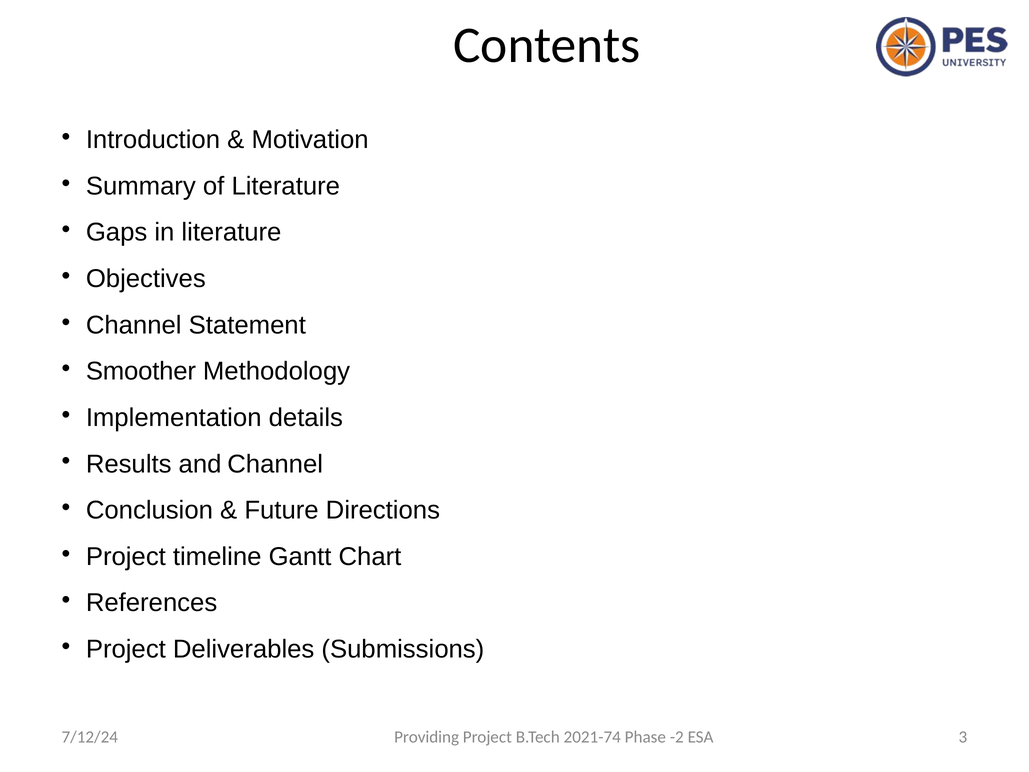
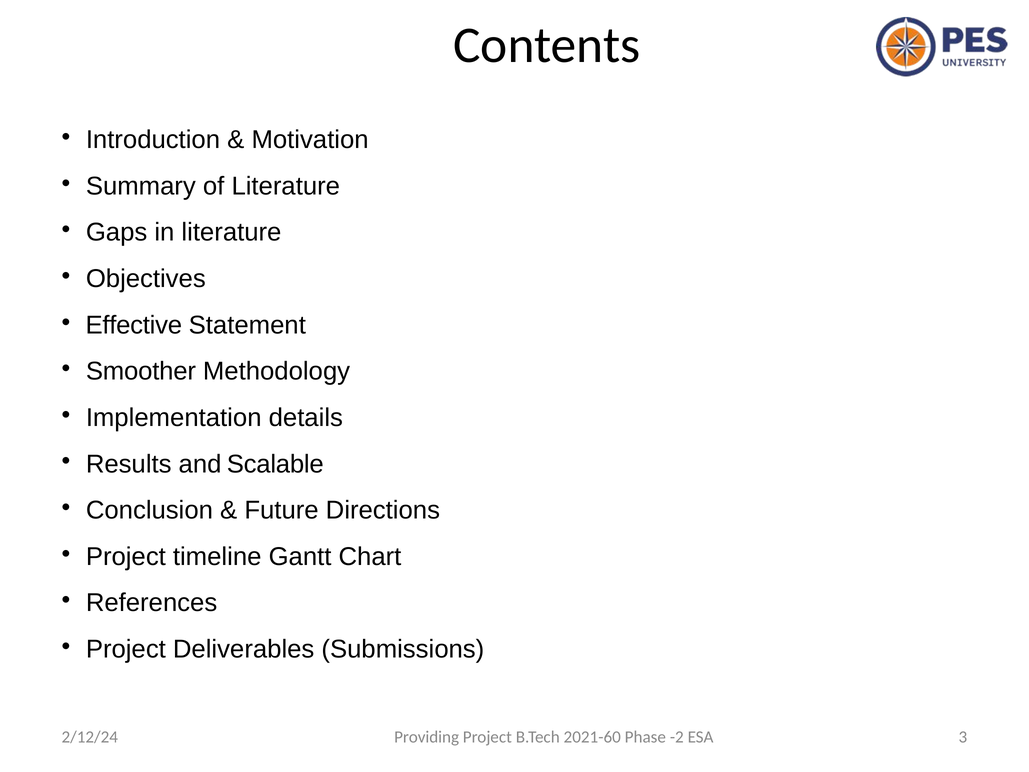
Channel at (134, 325): Channel -> Effective
and Channel: Channel -> Scalable
7/12/24: 7/12/24 -> 2/12/24
2021-74: 2021-74 -> 2021-60
